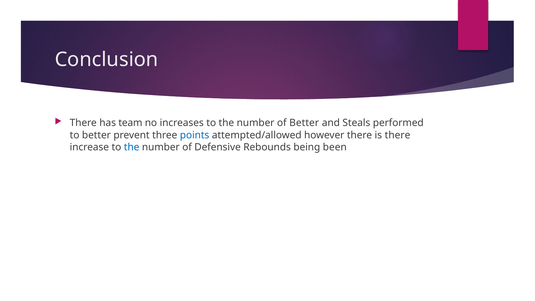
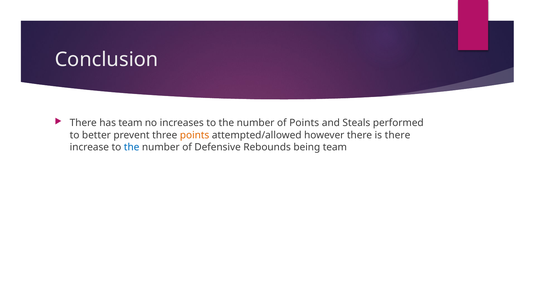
of Better: Better -> Points
points at (195, 135) colour: blue -> orange
being been: been -> team
